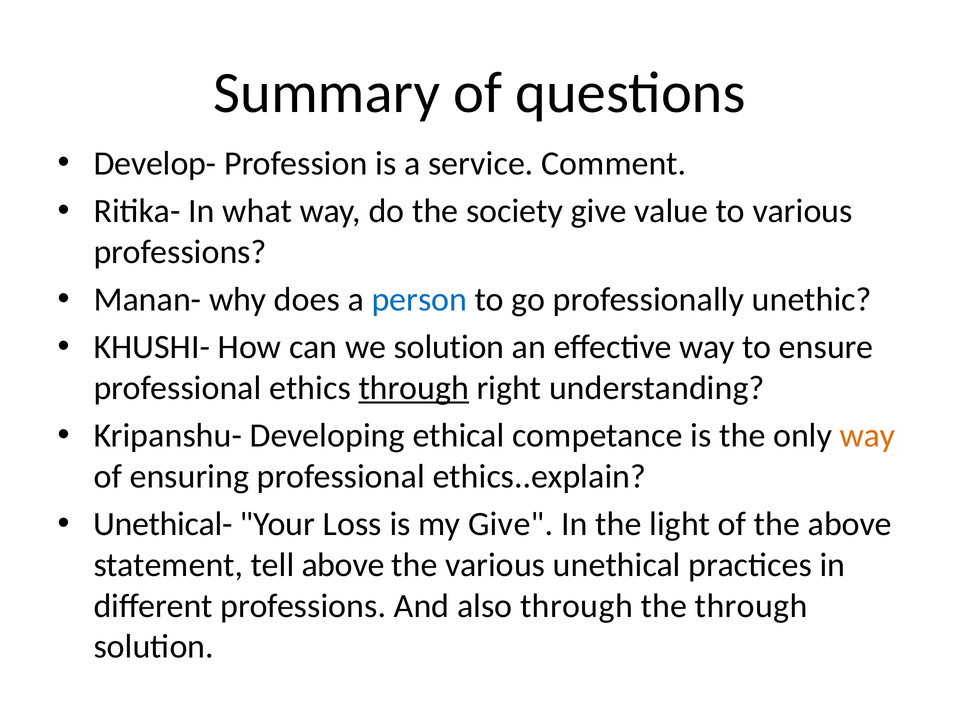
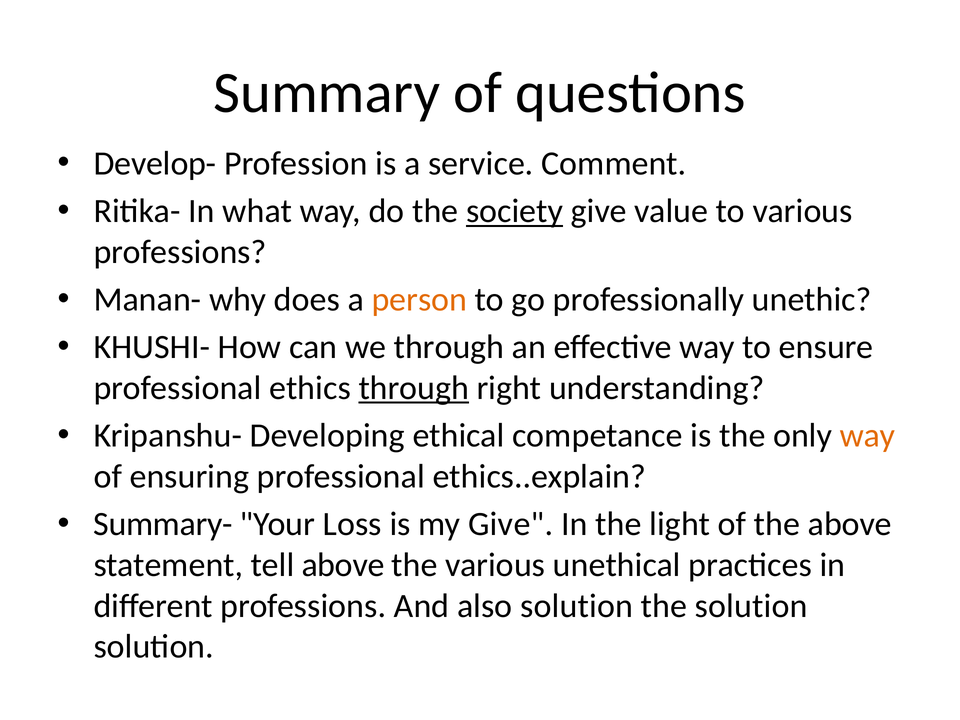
society underline: none -> present
person colour: blue -> orange
we solution: solution -> through
Unethical-: Unethical- -> Summary-
also through: through -> solution
the through: through -> solution
